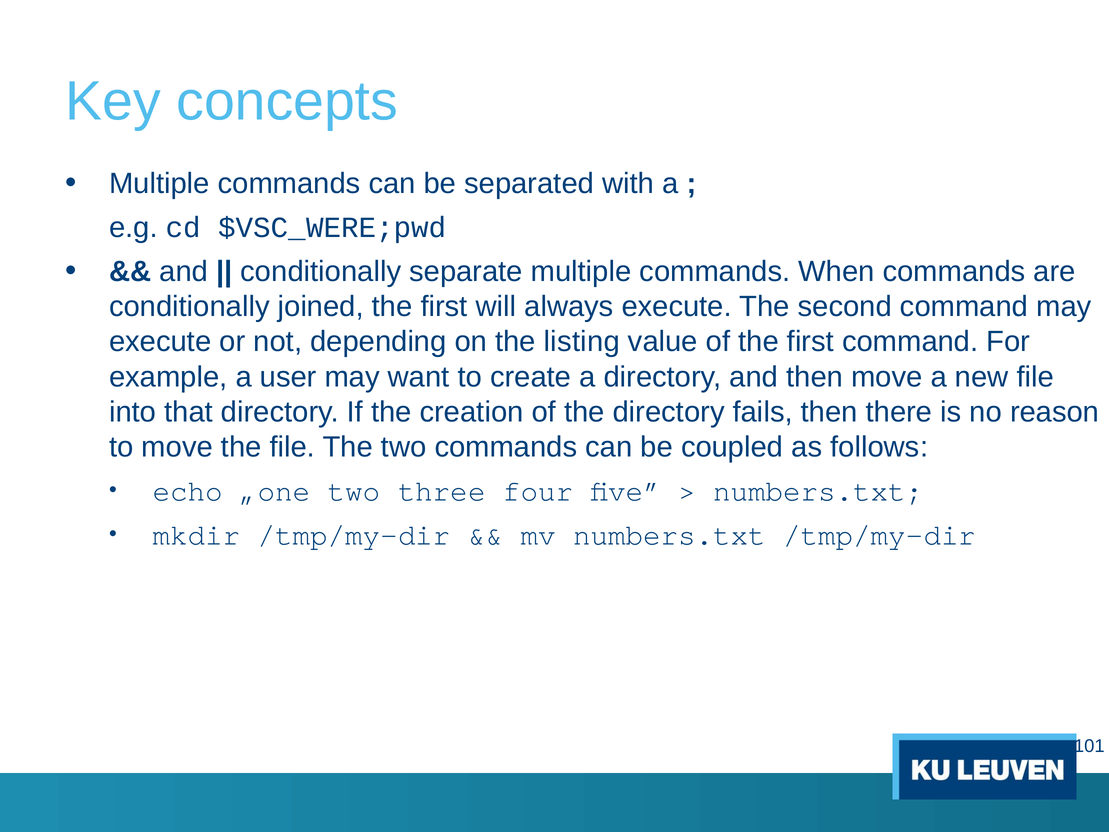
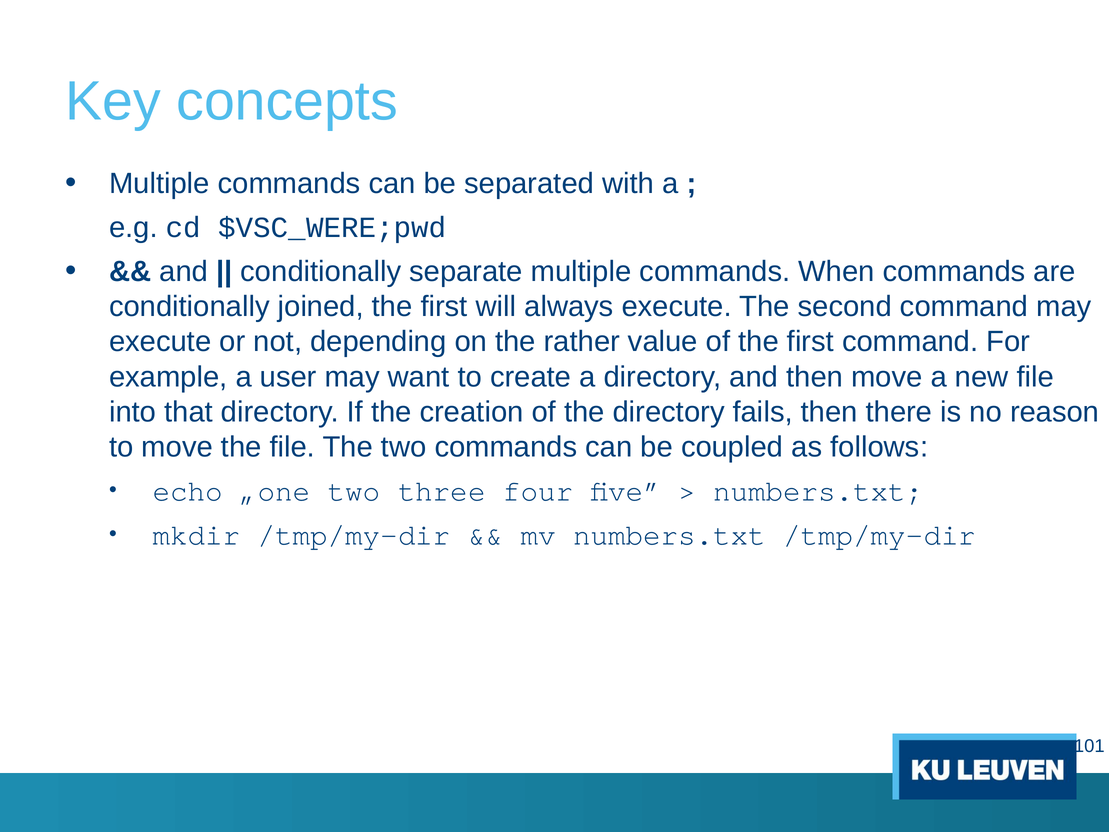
listing: listing -> rather
